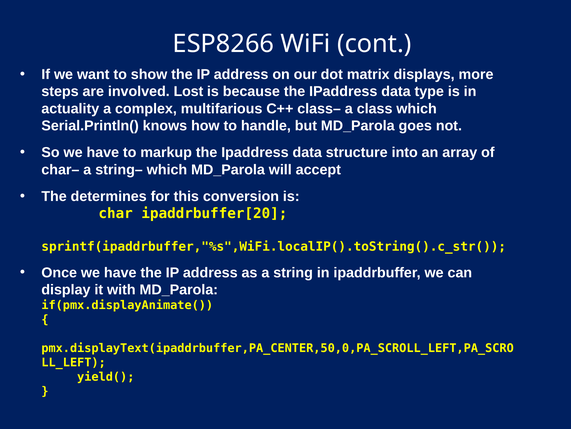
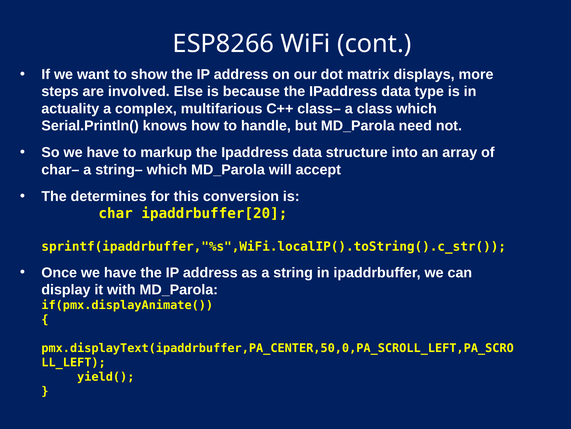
Lost: Lost -> Else
goes: goes -> need
